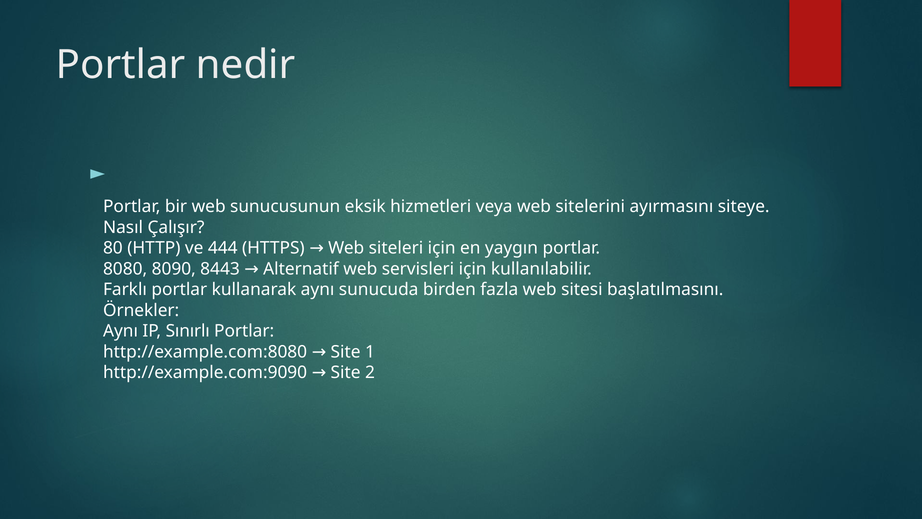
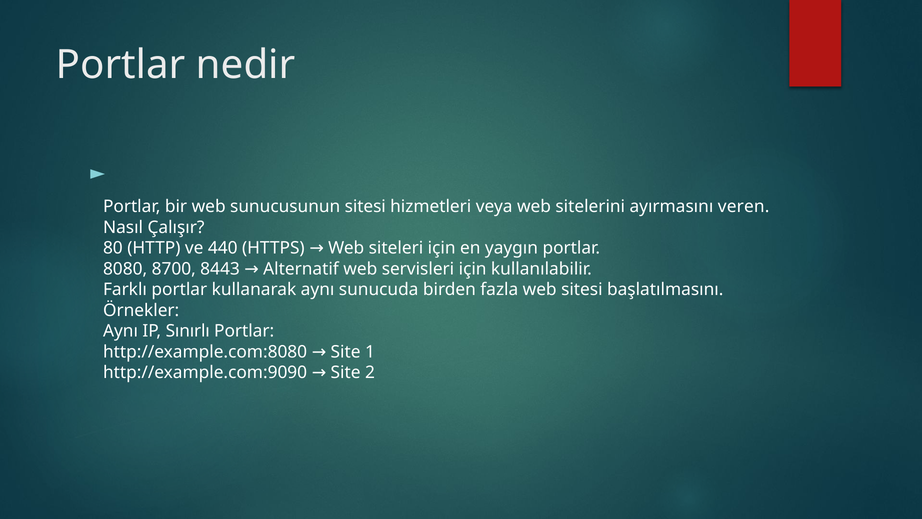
sunucusunun eksik: eksik -> sitesi
siteye: siteye -> veren
444: 444 -> 440
8090: 8090 -> 8700
